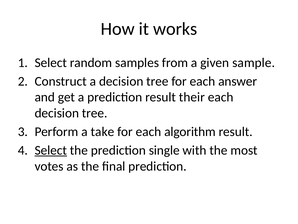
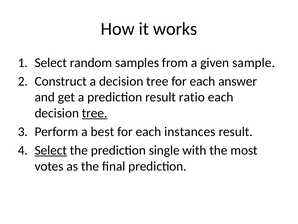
their: their -> ratio
tree at (95, 113) underline: none -> present
take: take -> best
algorithm: algorithm -> instances
